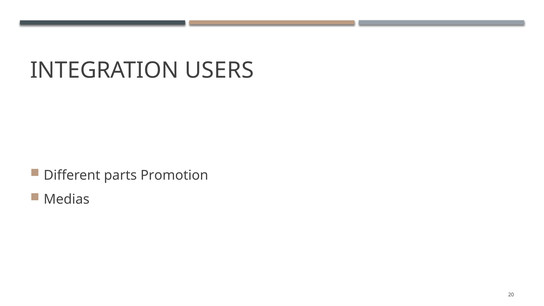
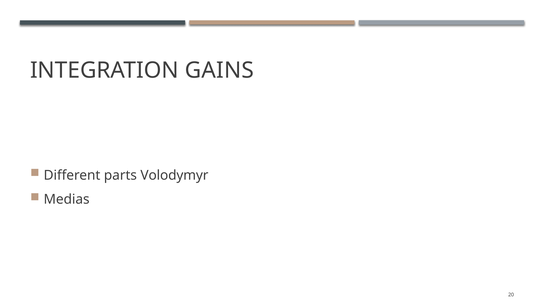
USERS: USERS -> GAINS
Promotion: Promotion -> Volodymyr
